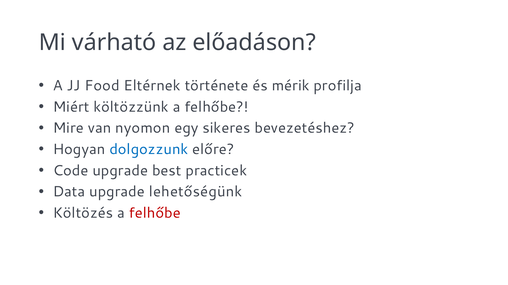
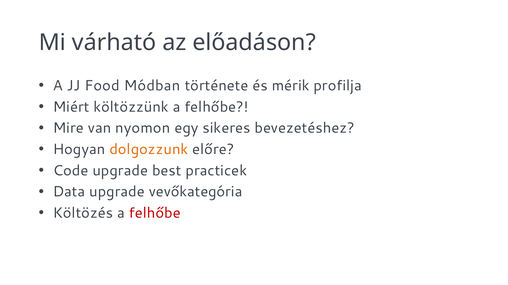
Eltérnek: Eltérnek -> Módban
dolgozzunk colour: blue -> orange
lehetőségünk: lehetőségünk -> vevőkategória
